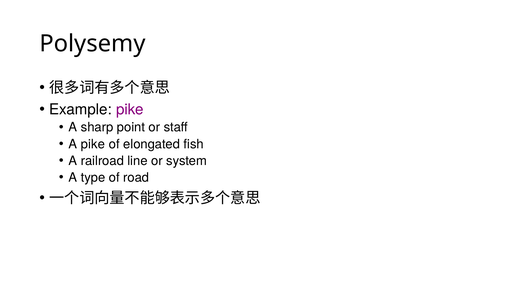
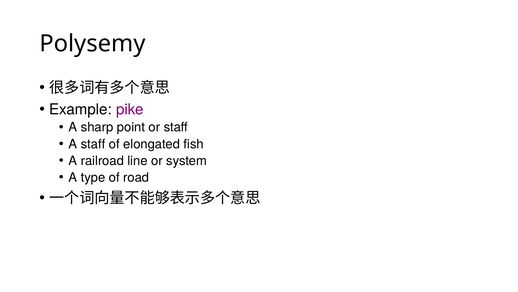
A pike: pike -> staff
